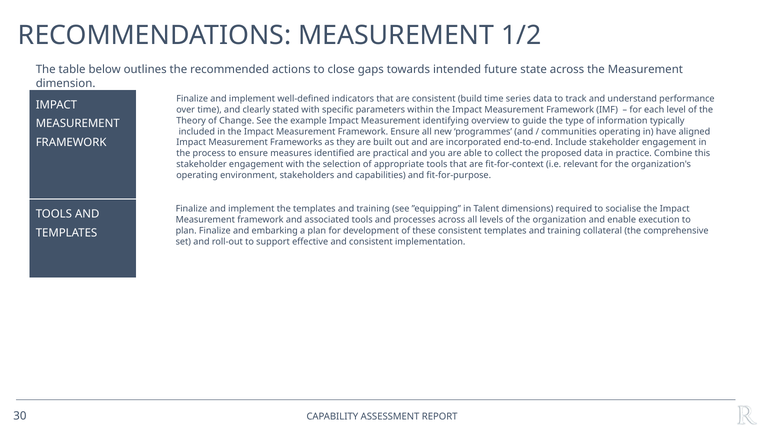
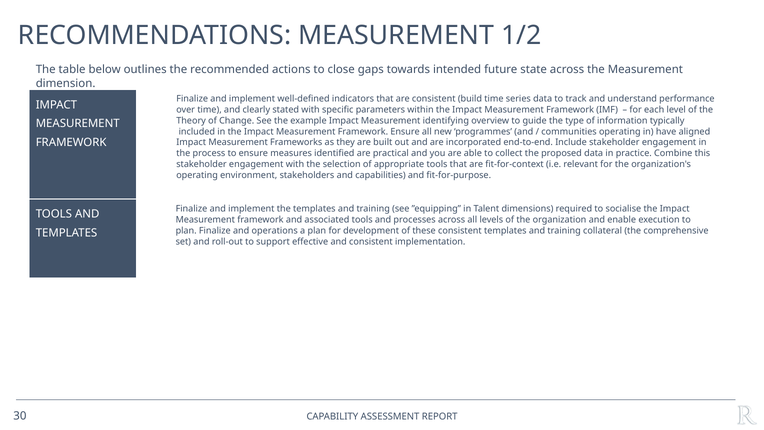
embarking: embarking -> operations
